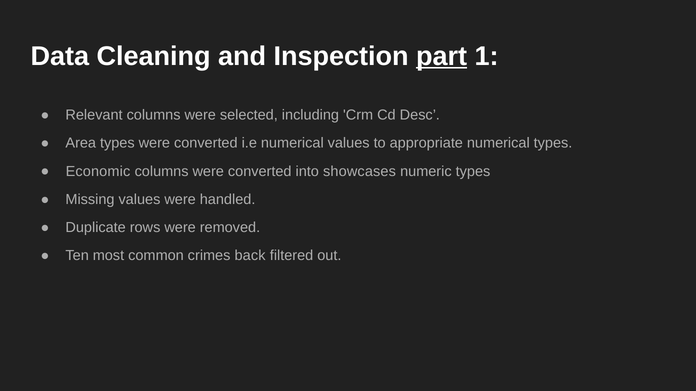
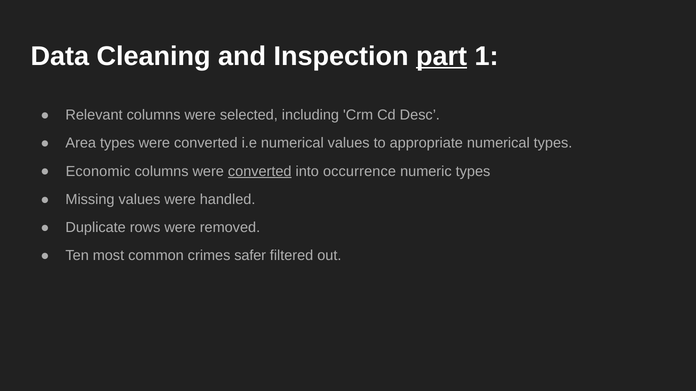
converted at (260, 171) underline: none -> present
showcases: showcases -> occurrence
back: back -> safer
